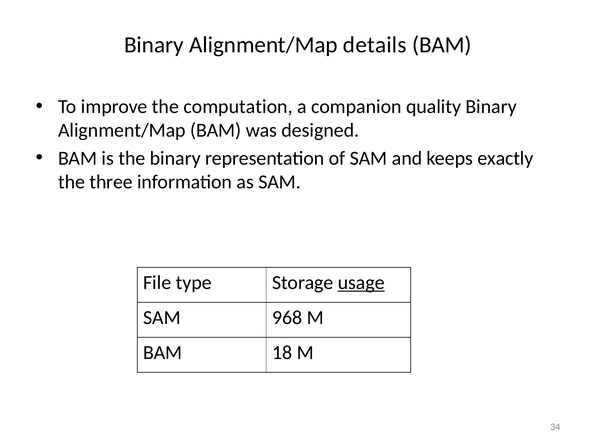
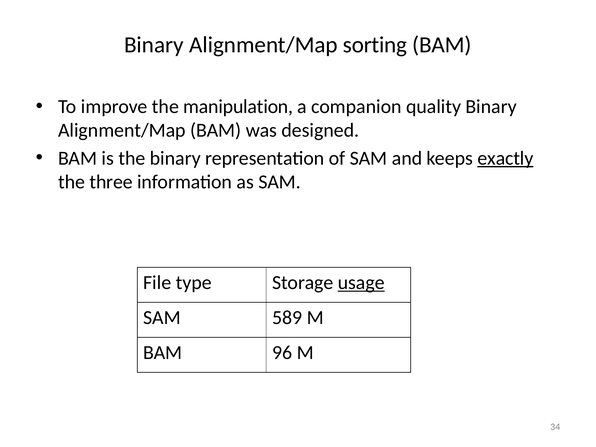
details: details -> sorting
computation: computation -> manipulation
exactly underline: none -> present
968: 968 -> 589
18: 18 -> 96
